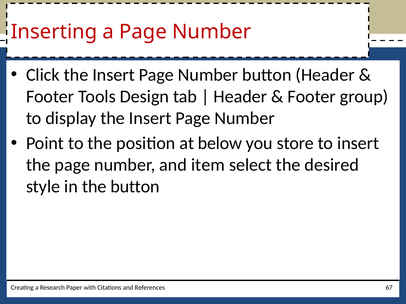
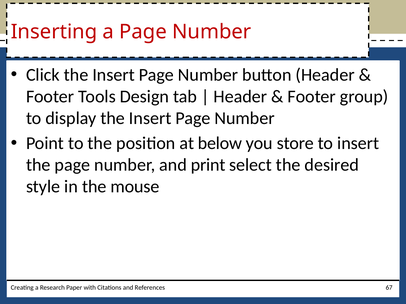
item: item -> print
the button: button -> mouse
